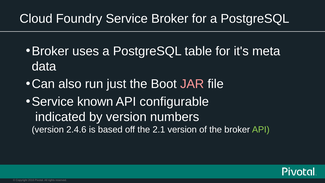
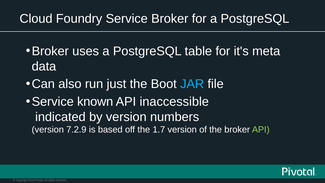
JAR colour: pink -> light blue
configurable: configurable -> inaccessible
2.4.6: 2.4.6 -> 7.2.9
2.1: 2.1 -> 1.7
